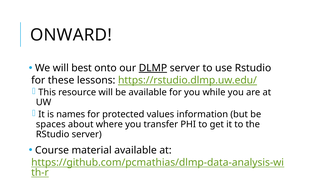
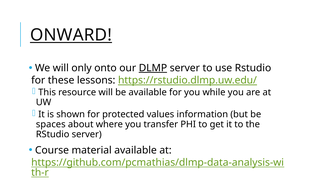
ONWARD underline: none -> present
best: best -> only
names: names -> shown
